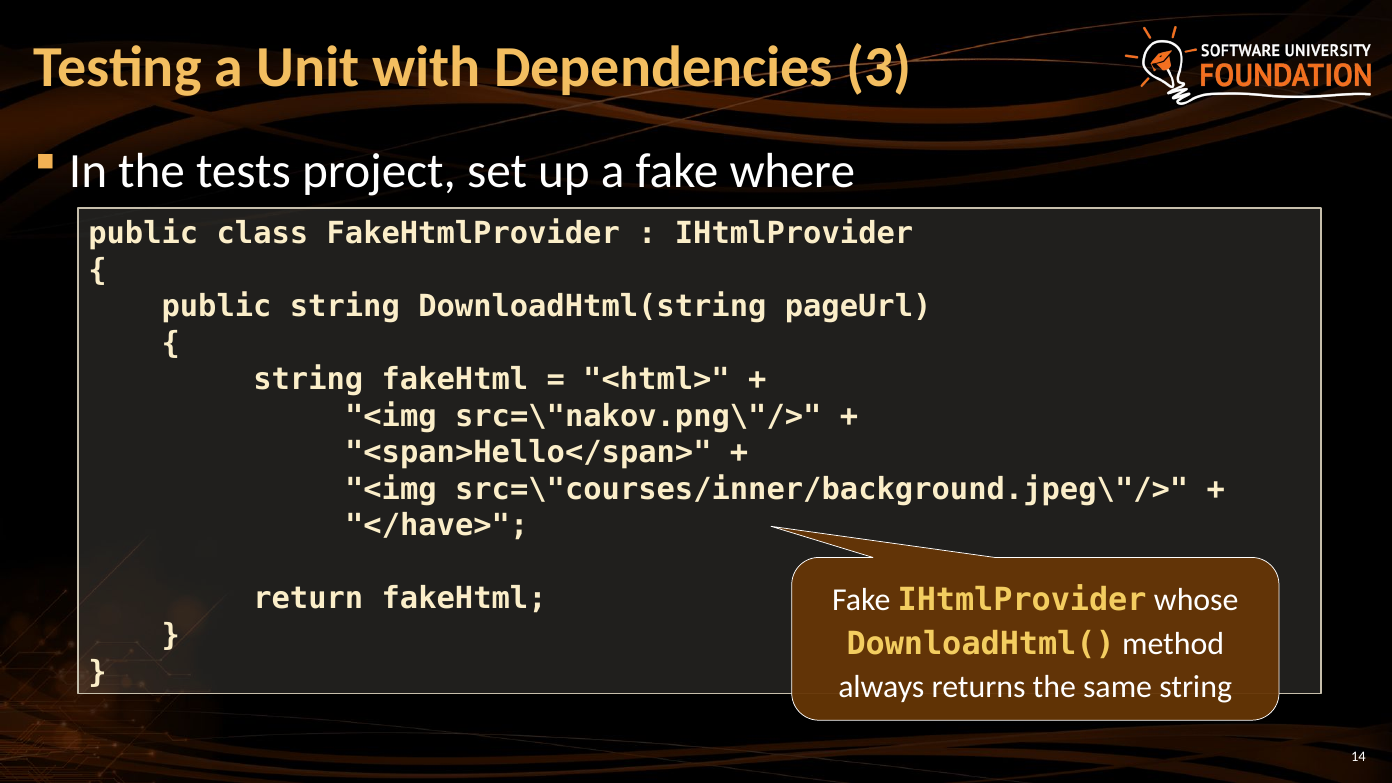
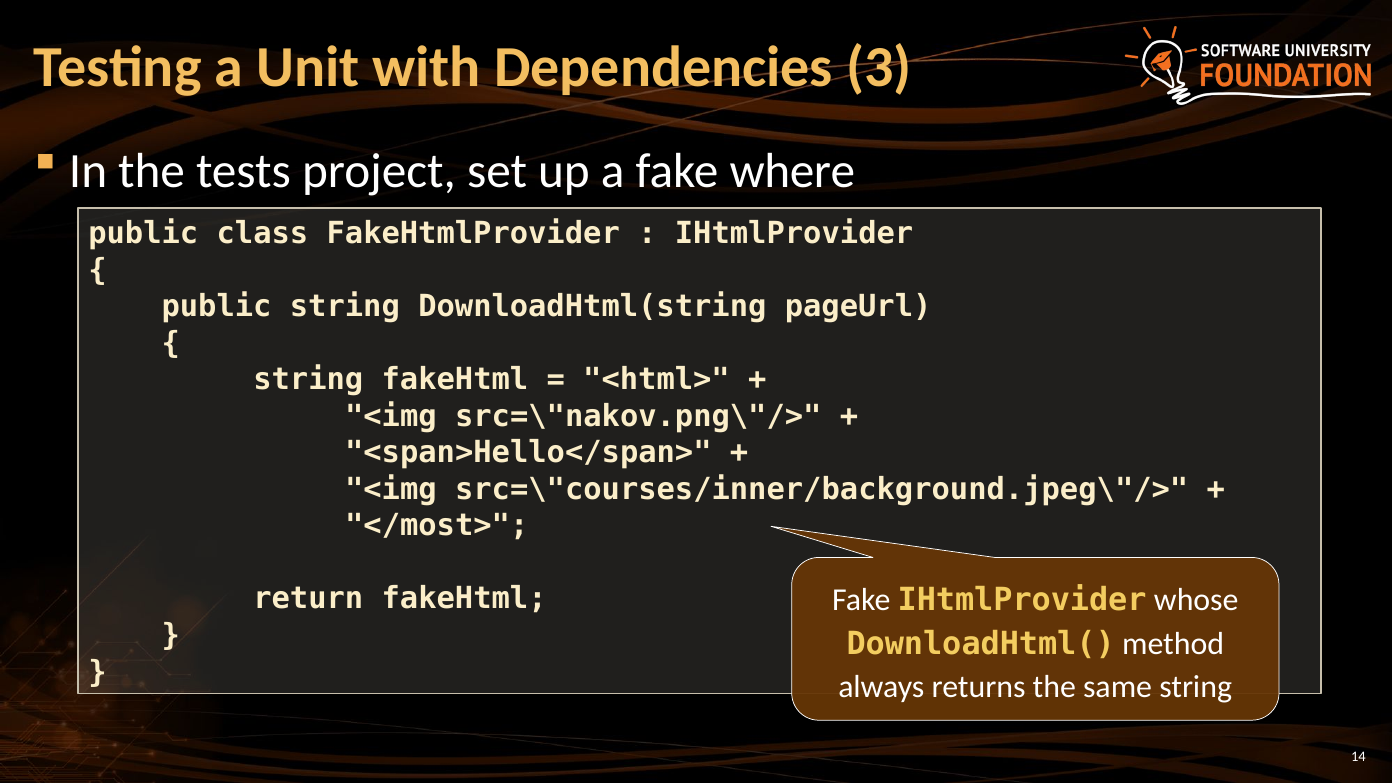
</have>: </have> -> </most>
